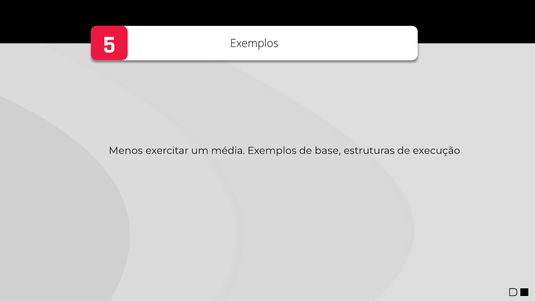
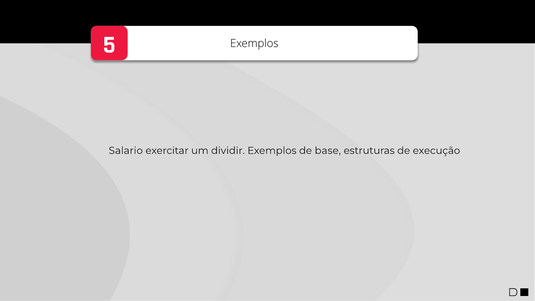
Menos: Menos -> Salario
média: média -> dividir
